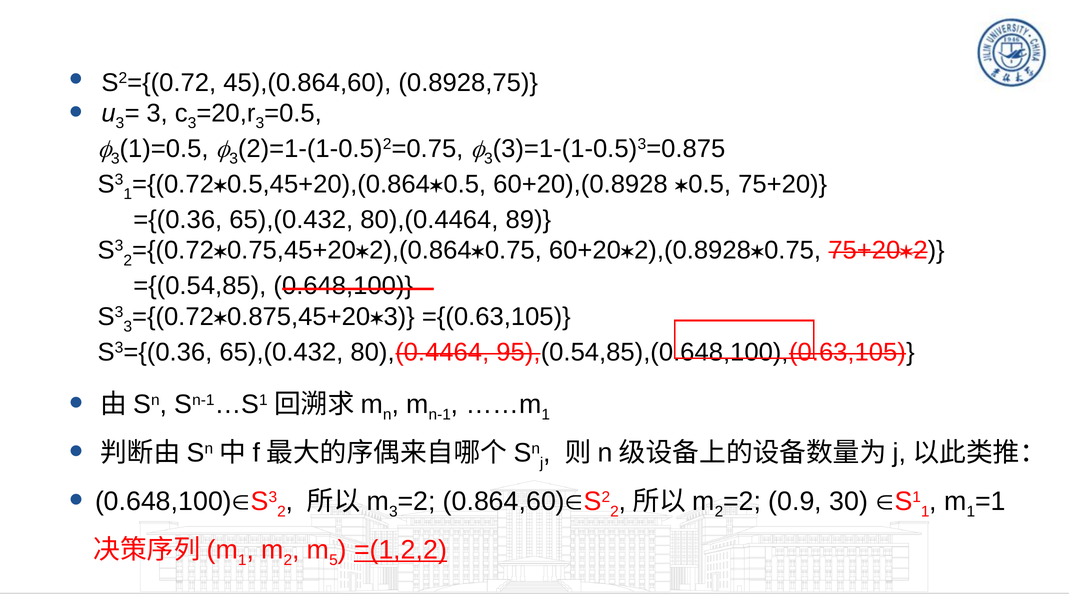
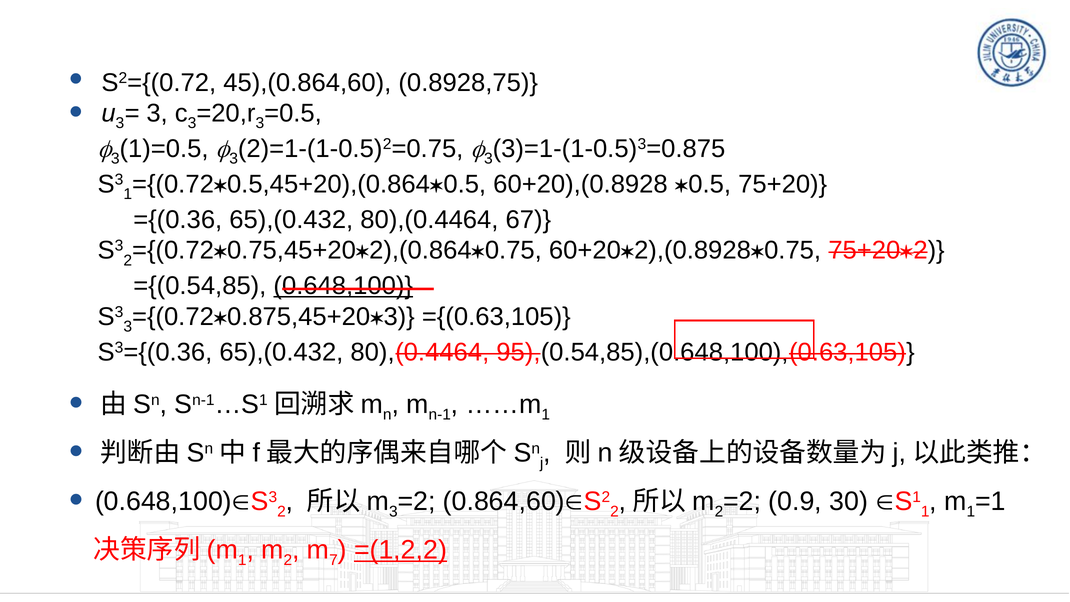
89: 89 -> 67
0.648,100 at (343, 286) underline: none -> present
5: 5 -> 7
